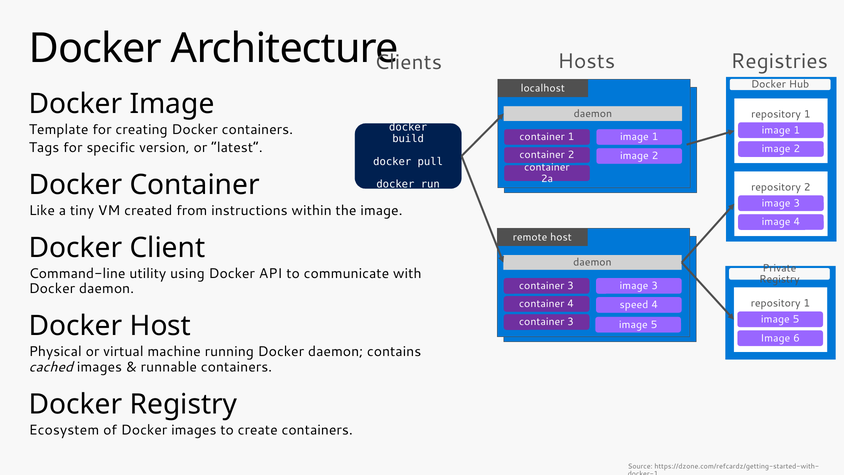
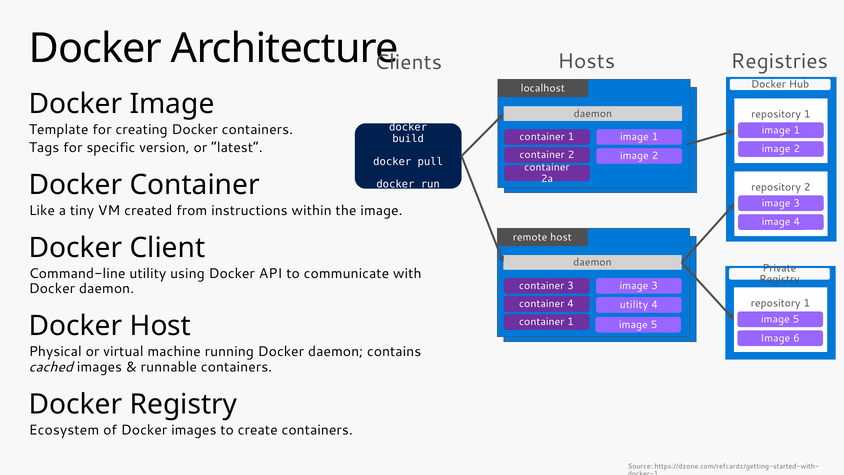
4 speed: speed -> utility
3 at (571, 322): 3 -> 1
